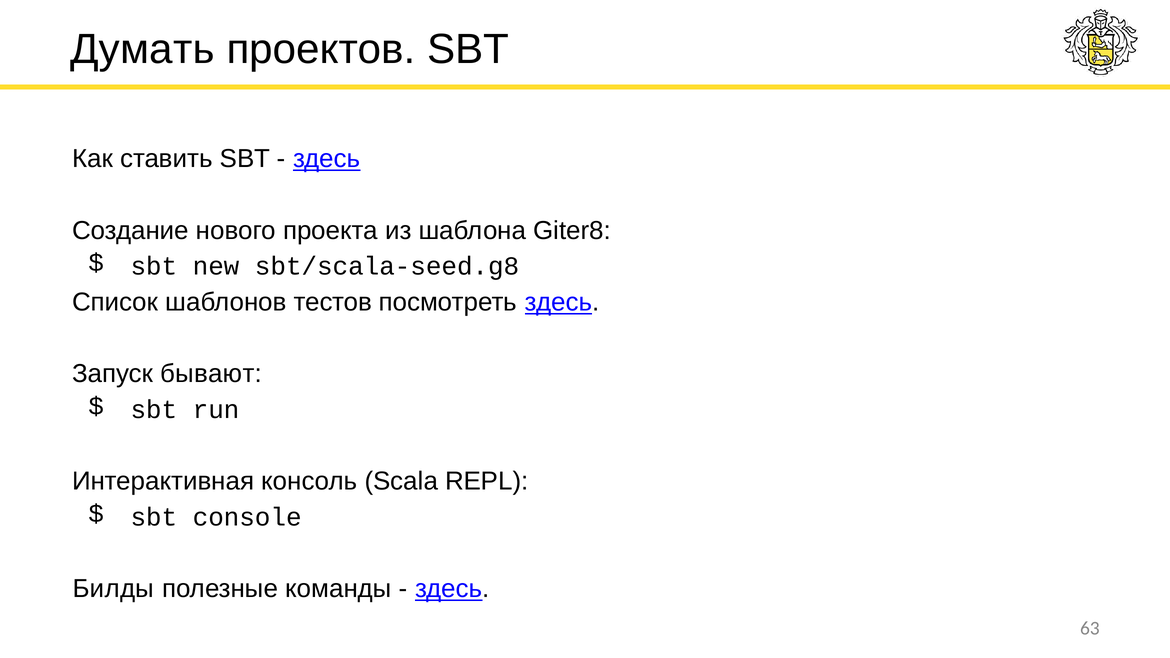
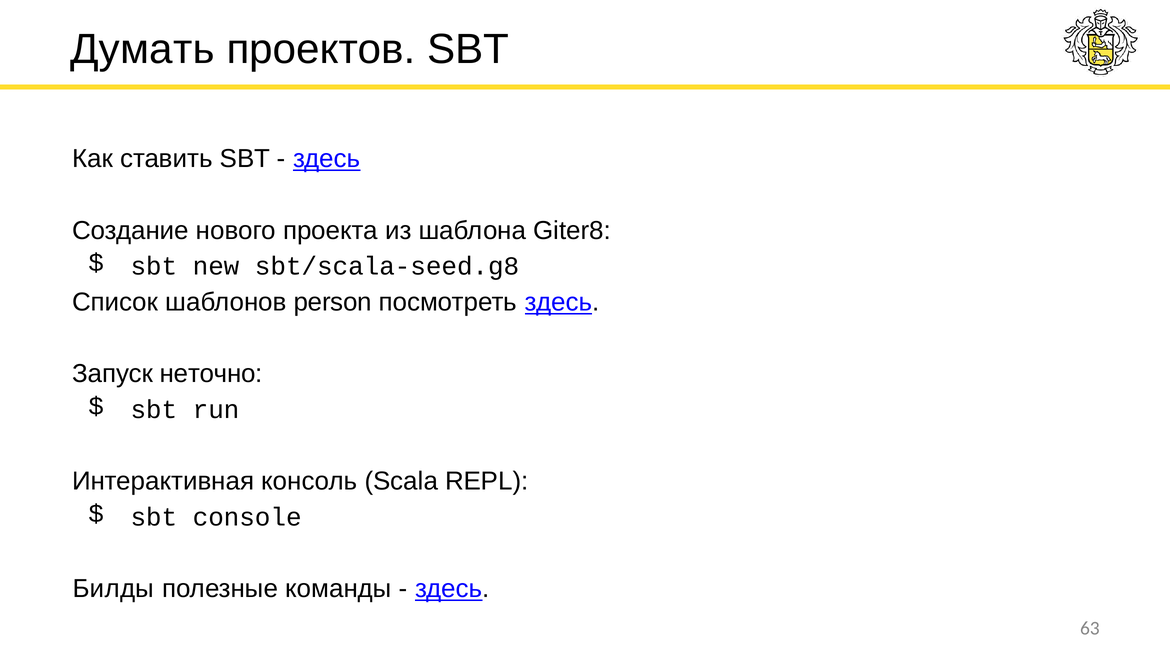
тестов: тестов -> person
бывают: бывают -> неточно
